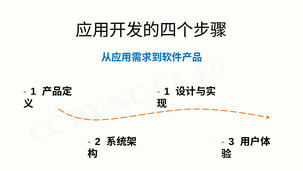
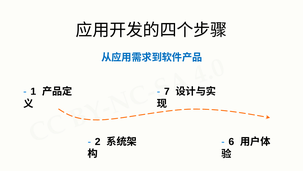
1 at (167, 91): 1 -> 7
3: 3 -> 6
